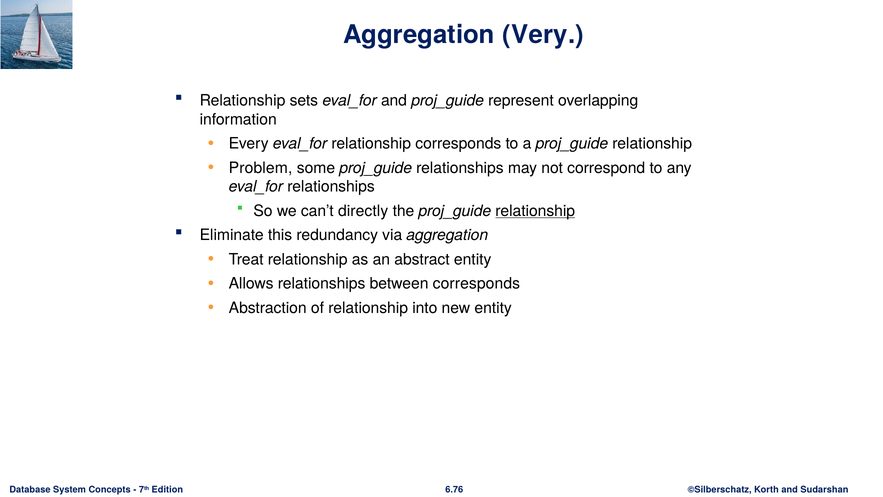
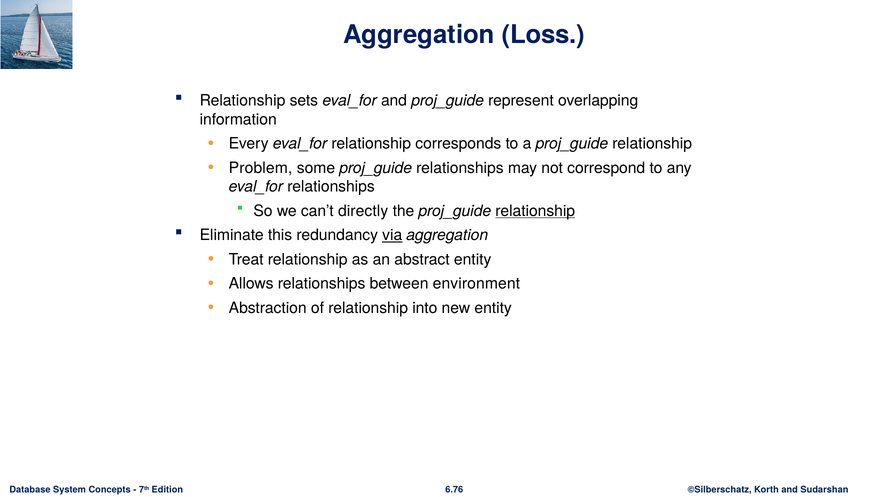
Very: Very -> Loss
via underline: none -> present
between corresponds: corresponds -> environment
